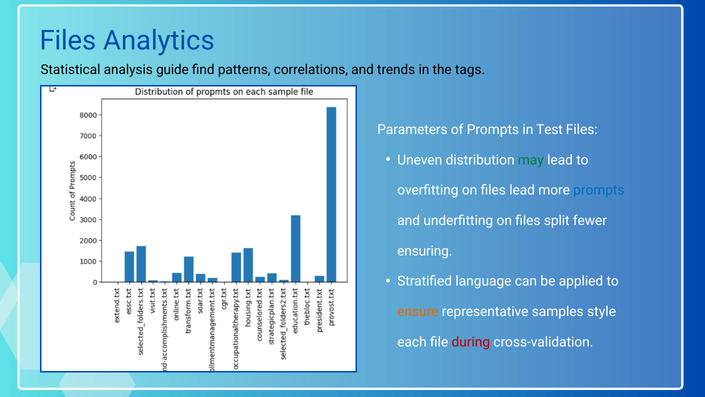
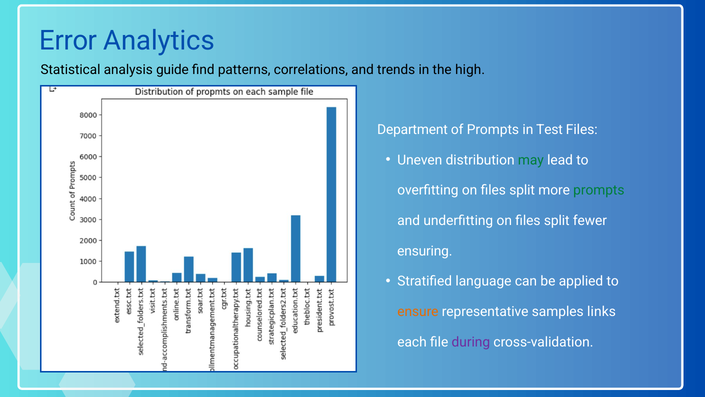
Files at (68, 40): Files -> Error
tags: tags -> high
Parameters: Parameters -> Department
overfitting on files lead: lead -> split
prompts at (599, 190) colour: blue -> green
style: style -> links
during colour: red -> purple
